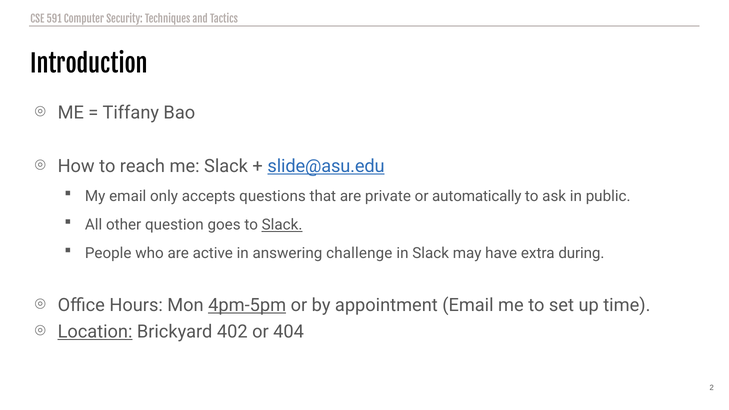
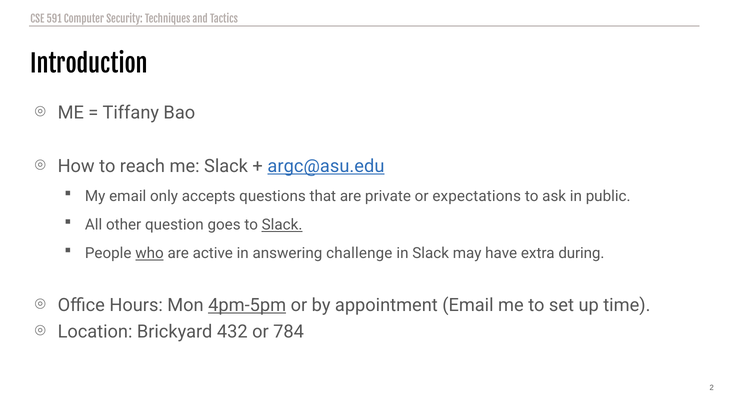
slide@asu.edu: slide@asu.edu -> argc@asu.edu
automatically: automatically -> expectations
who underline: none -> present
Location underline: present -> none
402: 402 -> 432
404: 404 -> 784
